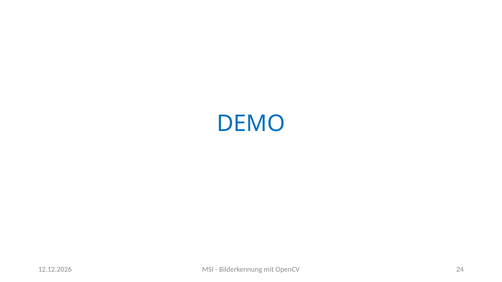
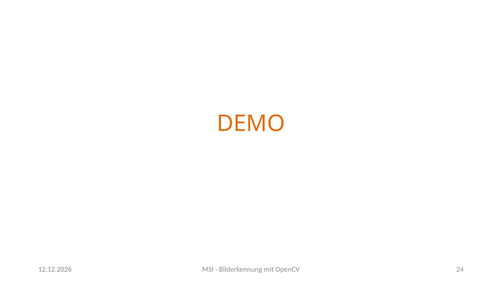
DEMO colour: blue -> orange
